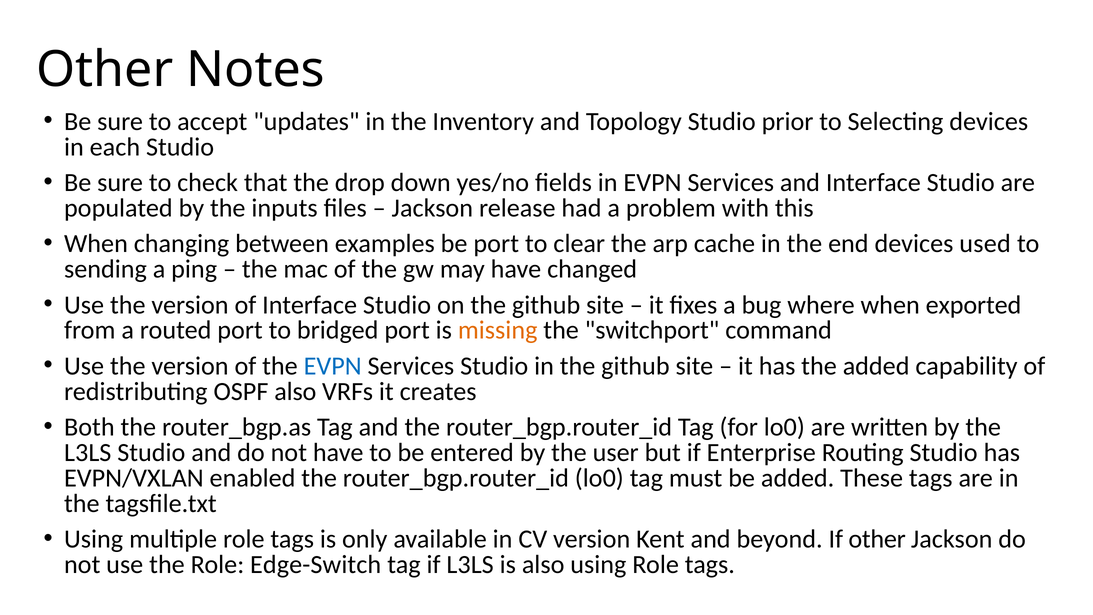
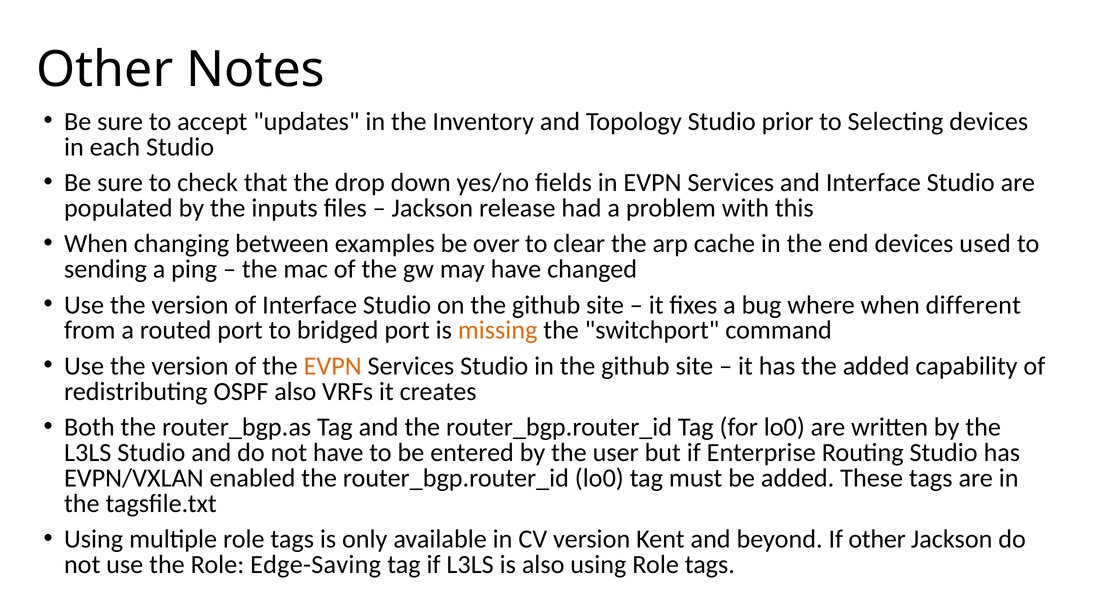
be port: port -> over
exported: exported -> different
EVPN at (333, 366) colour: blue -> orange
Edge-Switch: Edge-Switch -> Edge-Saving
